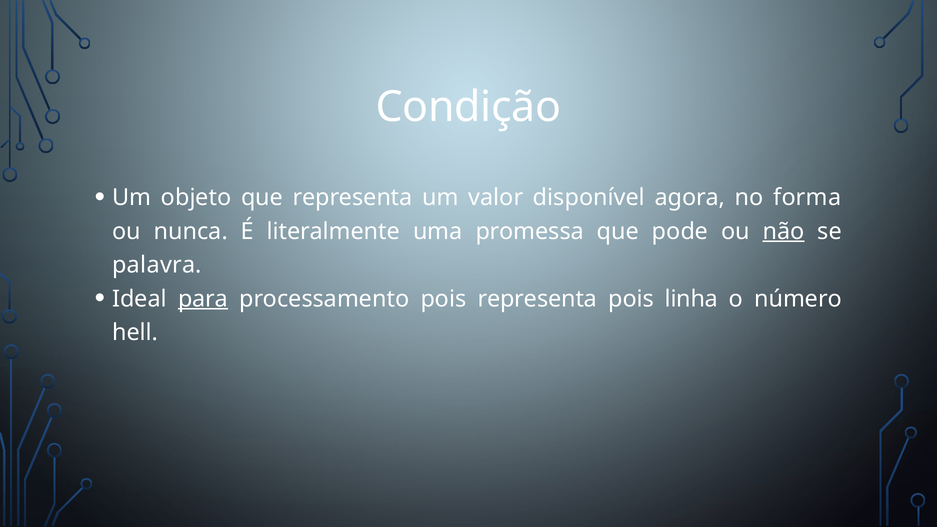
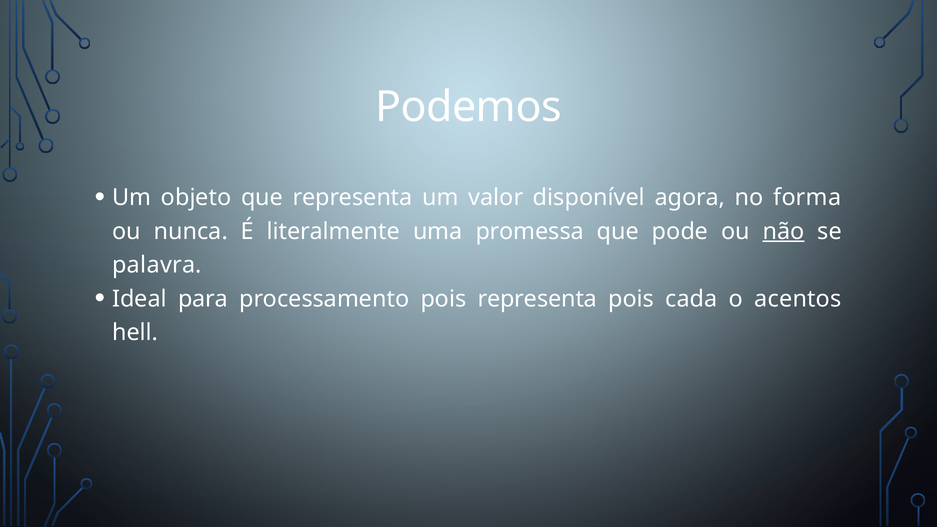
Condição: Condição -> Podemos
para underline: present -> none
linha: linha -> cada
número: número -> acentos
